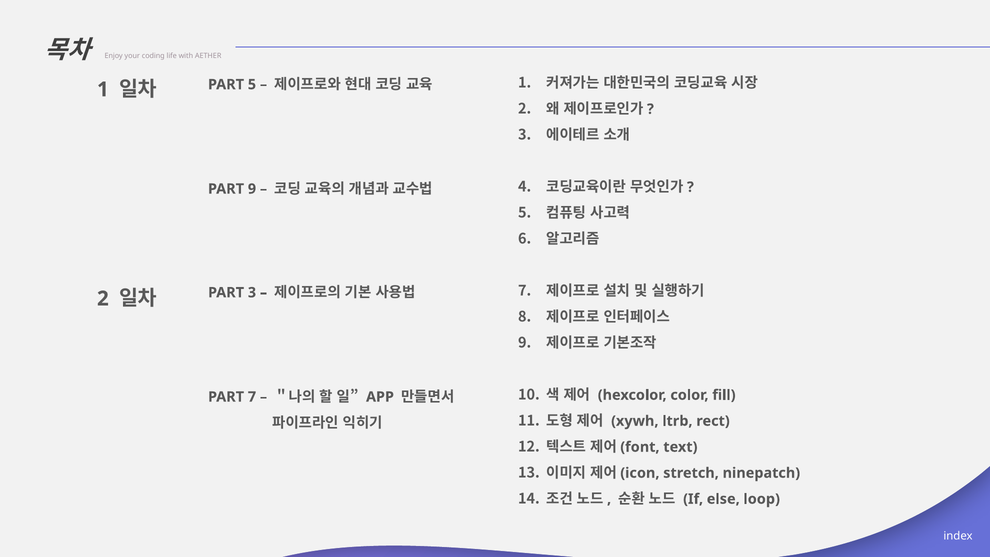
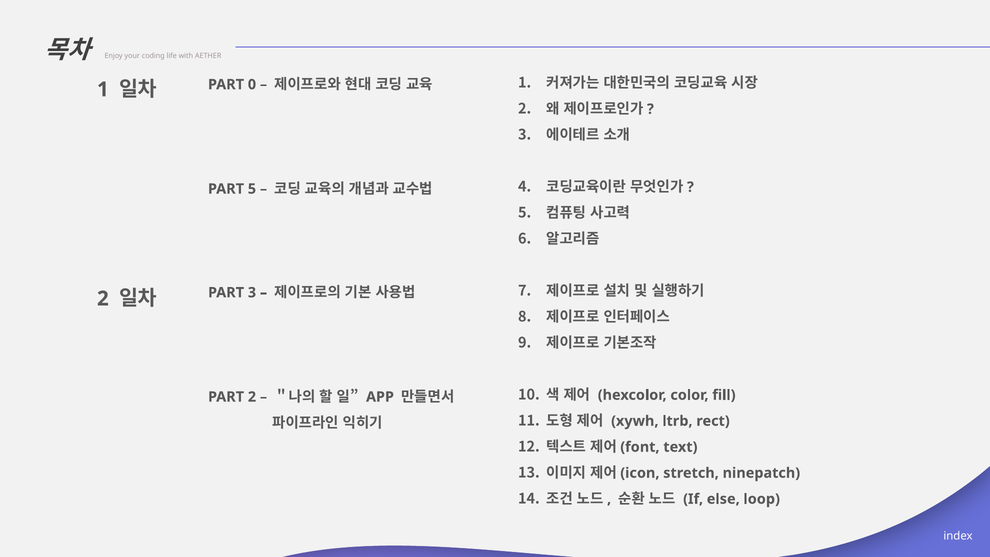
PART 5: 5 -> 0
PART 9: 9 -> 5
PART 7: 7 -> 2
